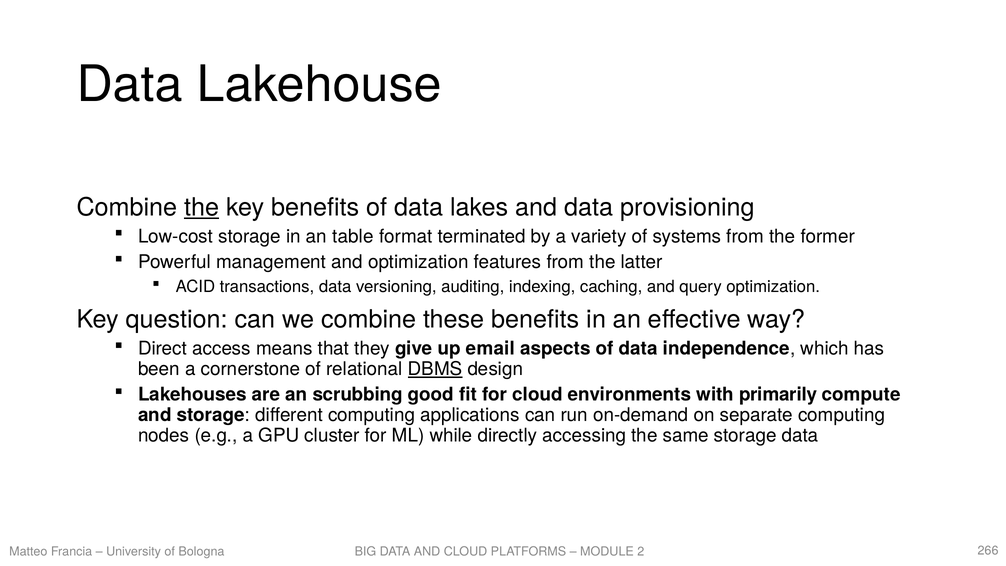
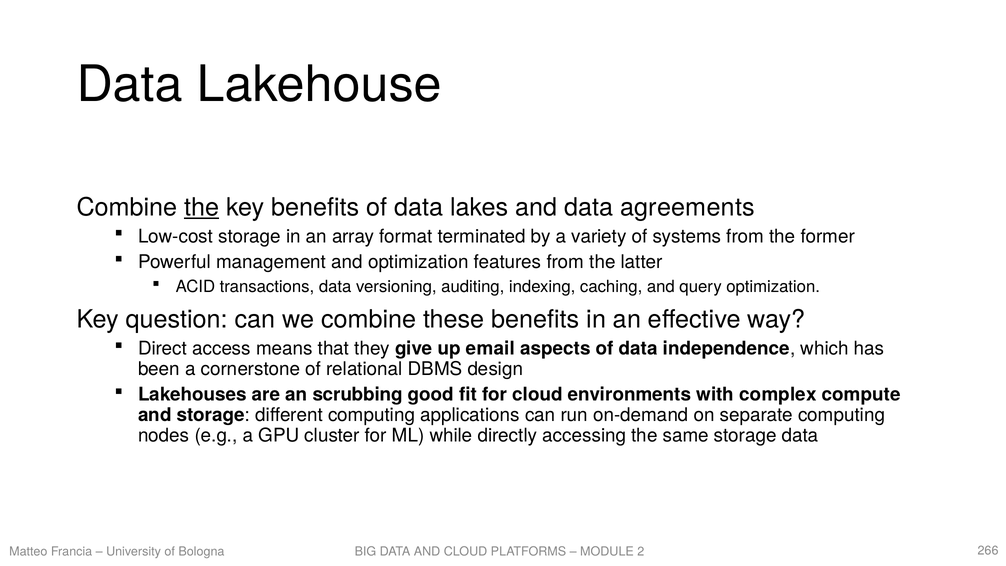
provisioning: provisioning -> agreements
table: table -> array
DBMS underline: present -> none
primarily: primarily -> complex
